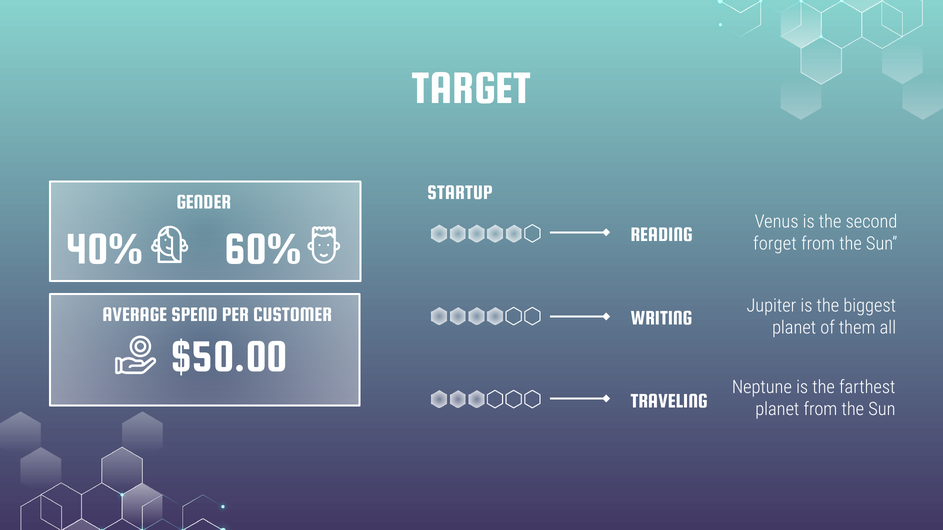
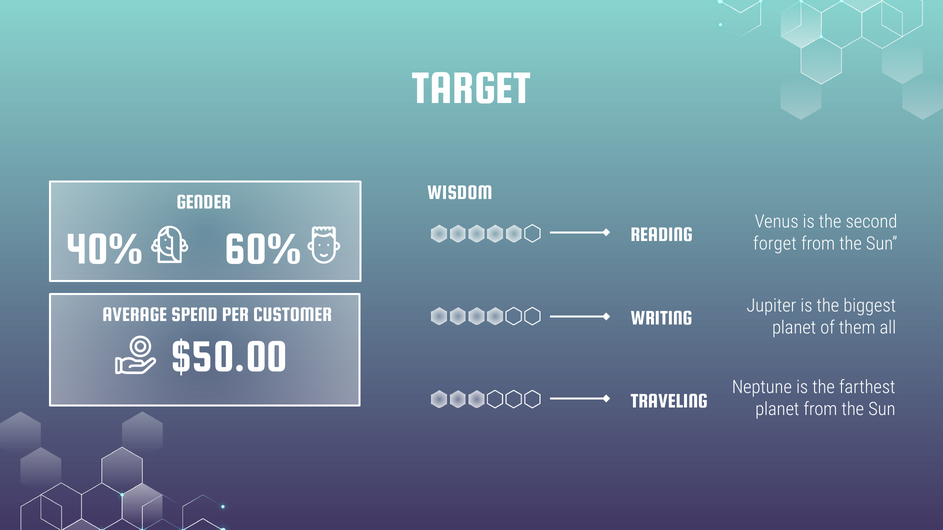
STARTUP: STARTUP -> WISDOM
